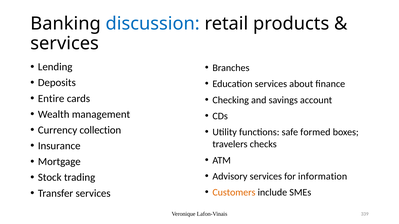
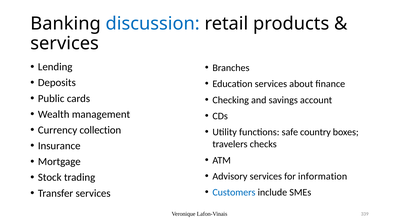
Entire: Entire -> Public
formed: formed -> country
Customers colour: orange -> blue
